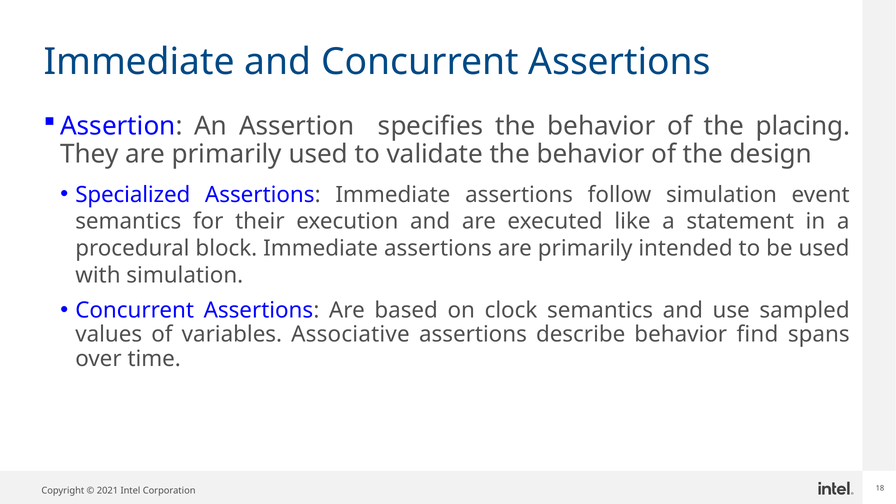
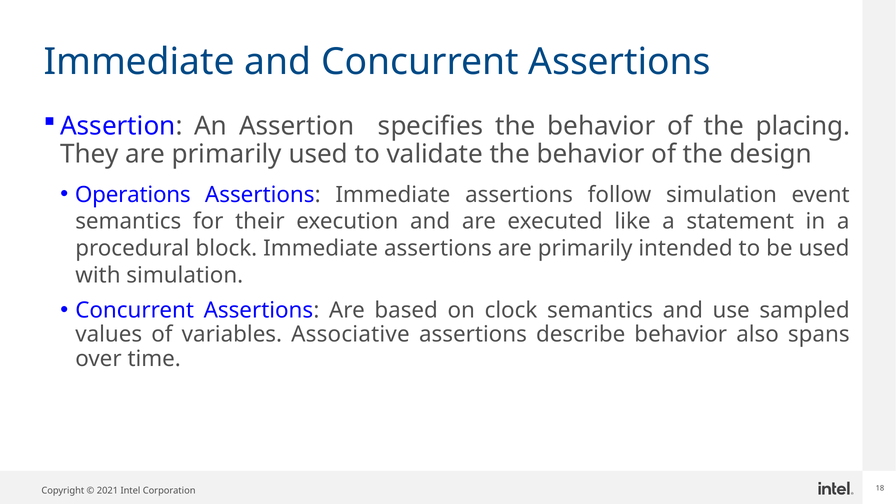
Specialized: Specialized -> Operations
find: find -> also
